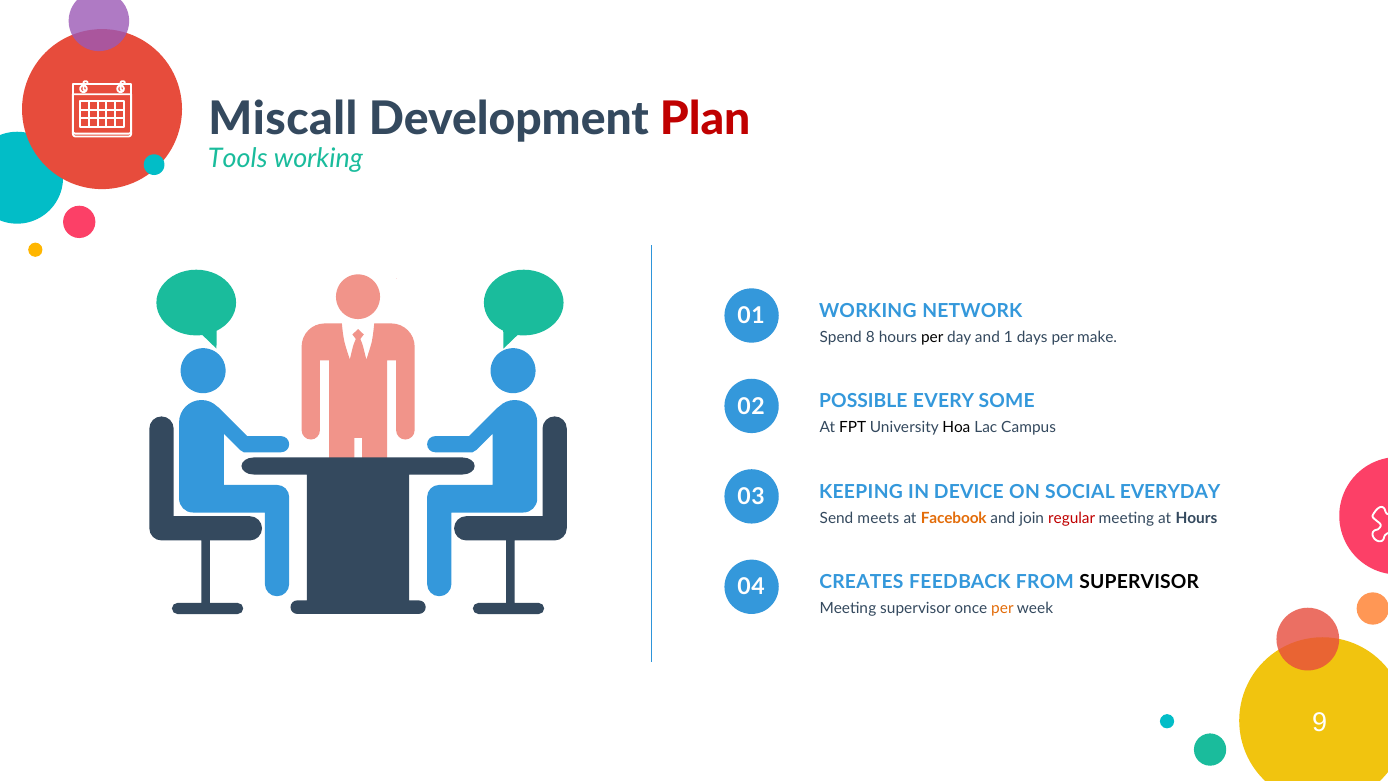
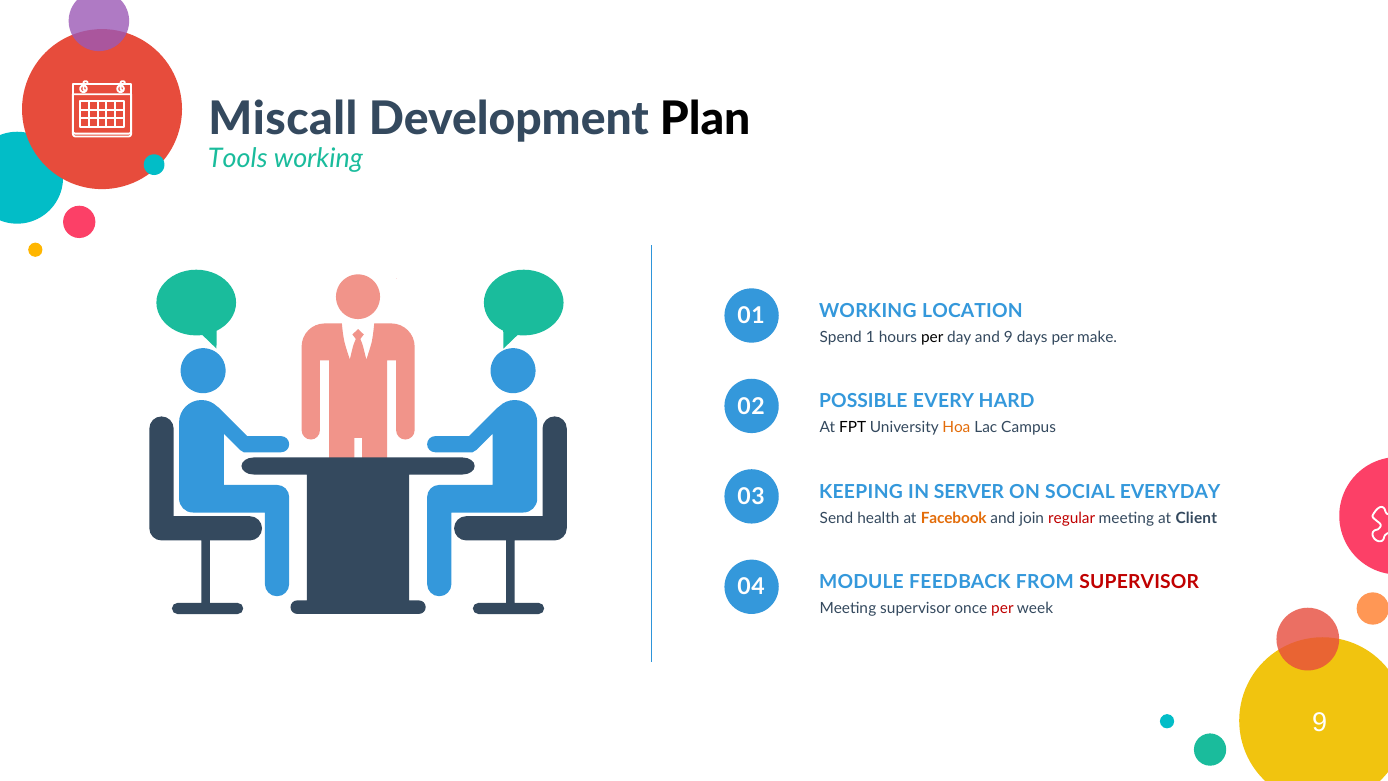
Plan colour: red -> black
NETWORK: NETWORK -> LOCATION
8: 8 -> 1
and 1: 1 -> 9
SOME: SOME -> HARD
Hoa colour: black -> orange
DEVICE: DEVICE -> SERVER
meets: meets -> health
at Hours: Hours -> Client
CREATES: CREATES -> MODULE
SUPERVISOR at (1139, 582) colour: black -> red
per at (1002, 608) colour: orange -> red
